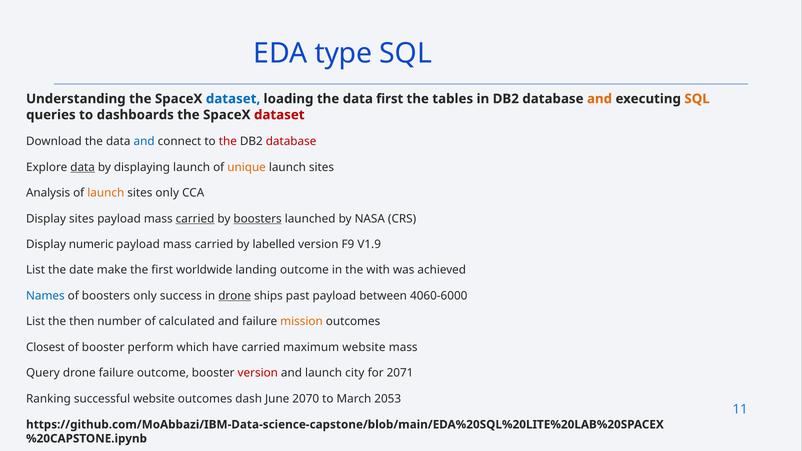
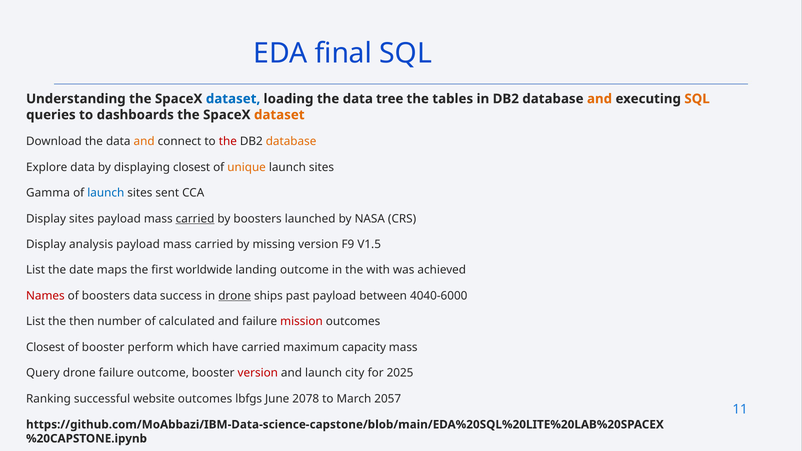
type: type -> final
data first: first -> tree
dataset at (279, 115) colour: red -> orange
and at (144, 141) colour: blue -> orange
database at (291, 141) colour: red -> orange
data at (83, 167) underline: present -> none
displaying launch: launch -> closest
Analysis: Analysis -> Gamma
launch at (106, 193) colour: orange -> blue
sites only: only -> sent
boosters at (258, 219) underline: present -> none
numeric: numeric -> analysis
labelled: labelled -> missing
V1.9: V1.9 -> V1.5
make: make -> maps
Names colour: blue -> red
boosters only: only -> data
4060-6000: 4060-6000 -> 4040-6000
mission colour: orange -> red
maximum website: website -> capacity
2071: 2071 -> 2025
dash: dash -> lbfgs
2070: 2070 -> 2078
2053: 2053 -> 2057
